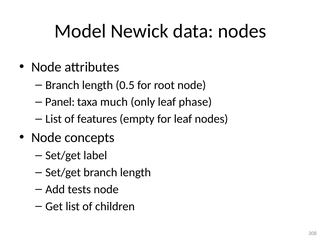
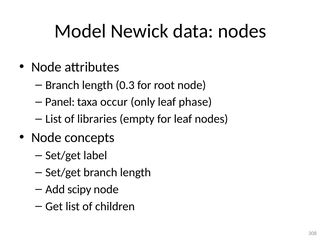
0.5: 0.5 -> 0.3
much: much -> occur
features: features -> libraries
tests: tests -> scipy
